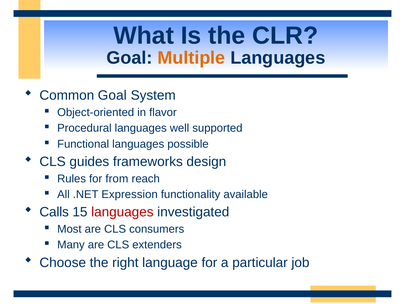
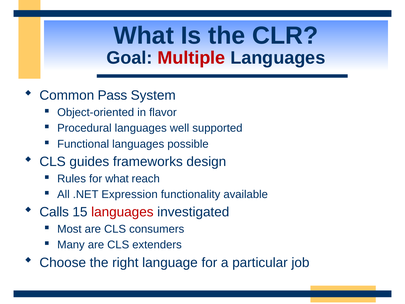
Multiple colour: orange -> red
Common Goal: Goal -> Pass
for from: from -> what
